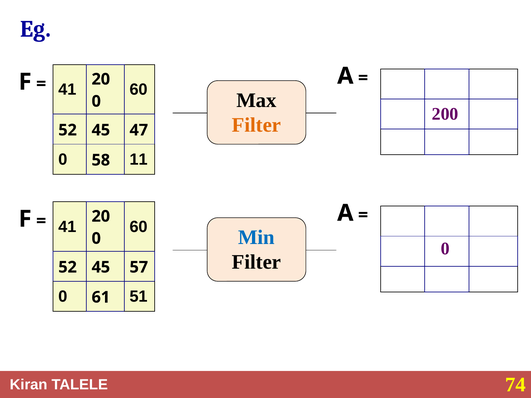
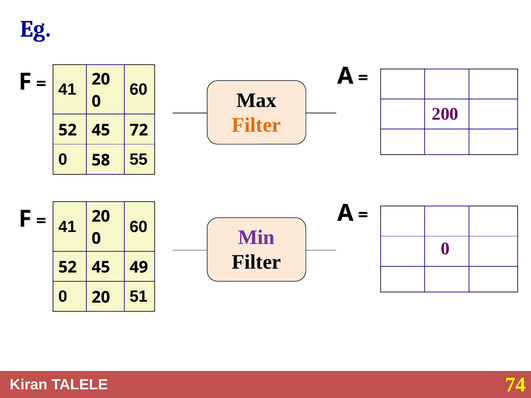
47: 47 -> 72
11: 11 -> 55
Min colour: blue -> purple
57: 57 -> 49
0 61: 61 -> 20
